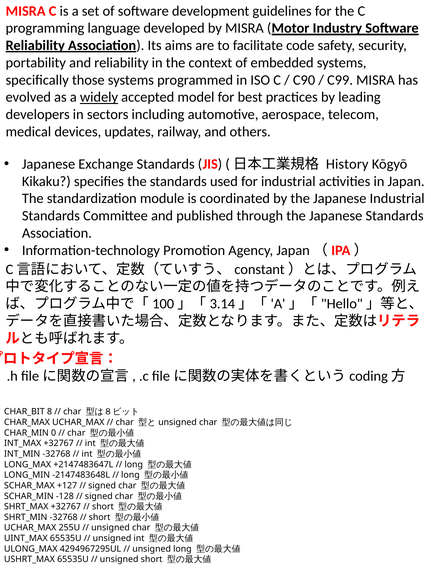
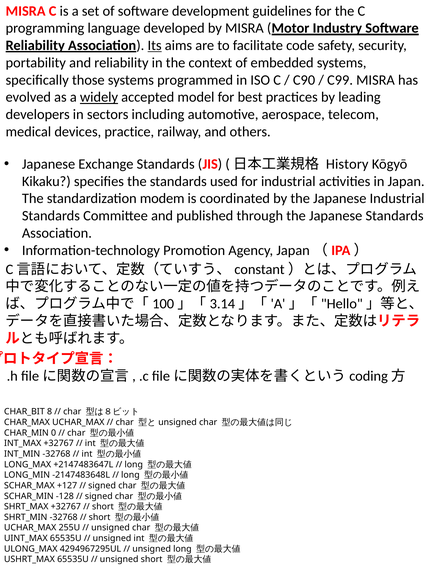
Its underline: none -> present
updates: updates -> practice
module: module -> modem
